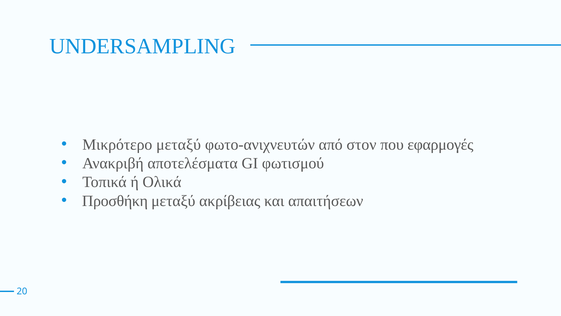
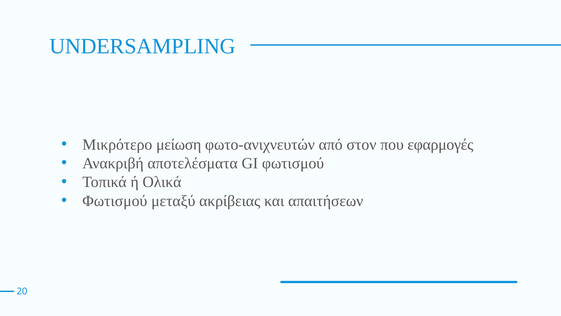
Μικρότερο μεταξύ: μεταξύ -> μείωση
Προσθήκη at (115, 201): Προσθήκη -> Φωτισμού
